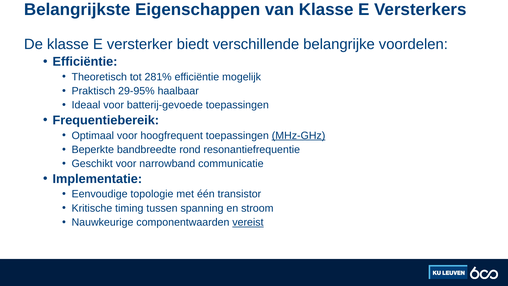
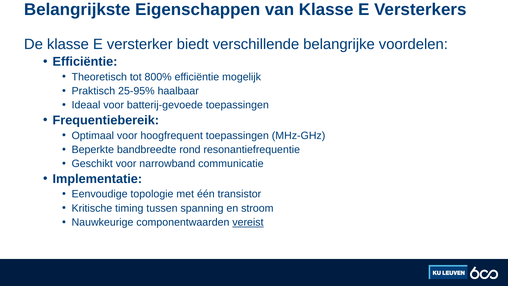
281%: 281% -> 800%
29-95%: 29-95% -> 25-95%
MHz-GHz underline: present -> none
